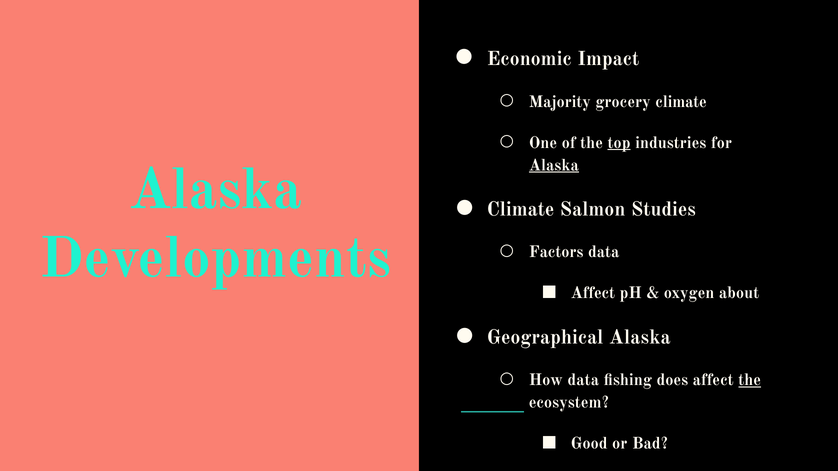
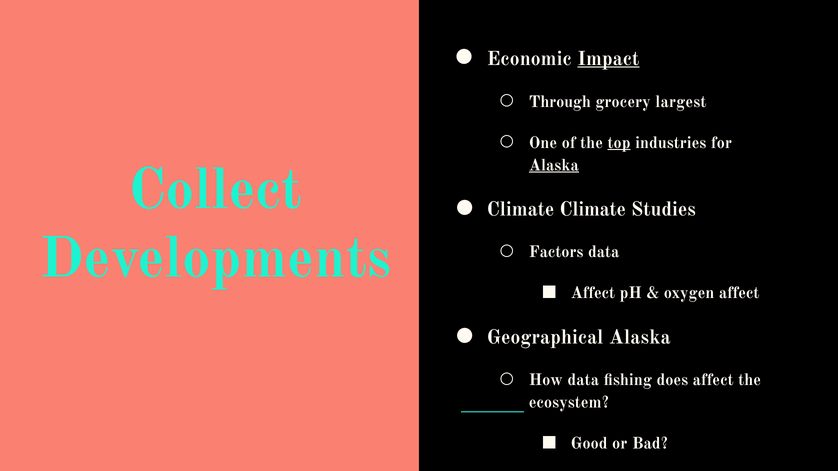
Impact underline: none -> present
Majority: Majority -> Through
grocery climate: climate -> largest
Alaska at (215, 190): Alaska -> Collect
Climate Salmon: Salmon -> Climate
oxygen about: about -> affect
the at (750, 380) underline: present -> none
